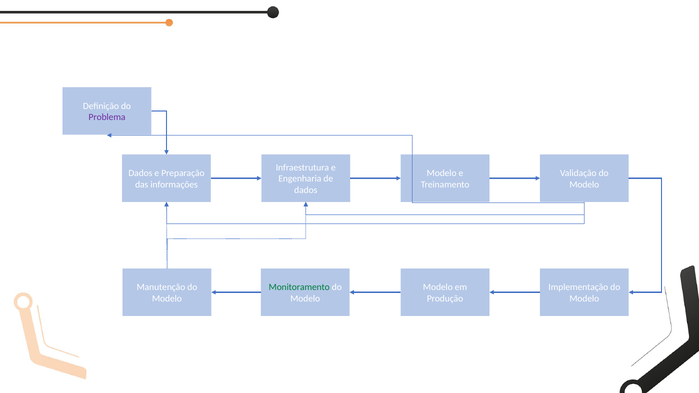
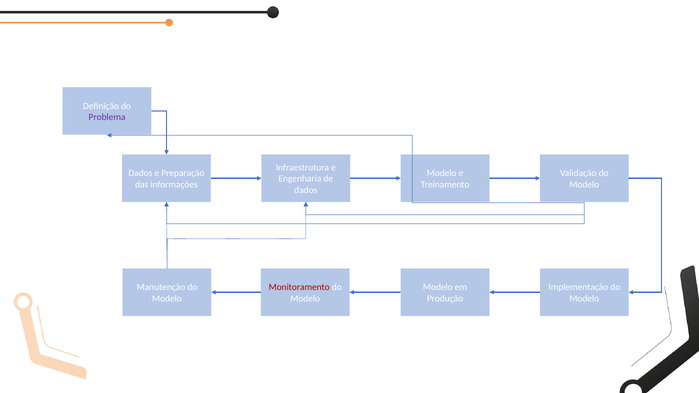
Monitoramento colour: green -> red
